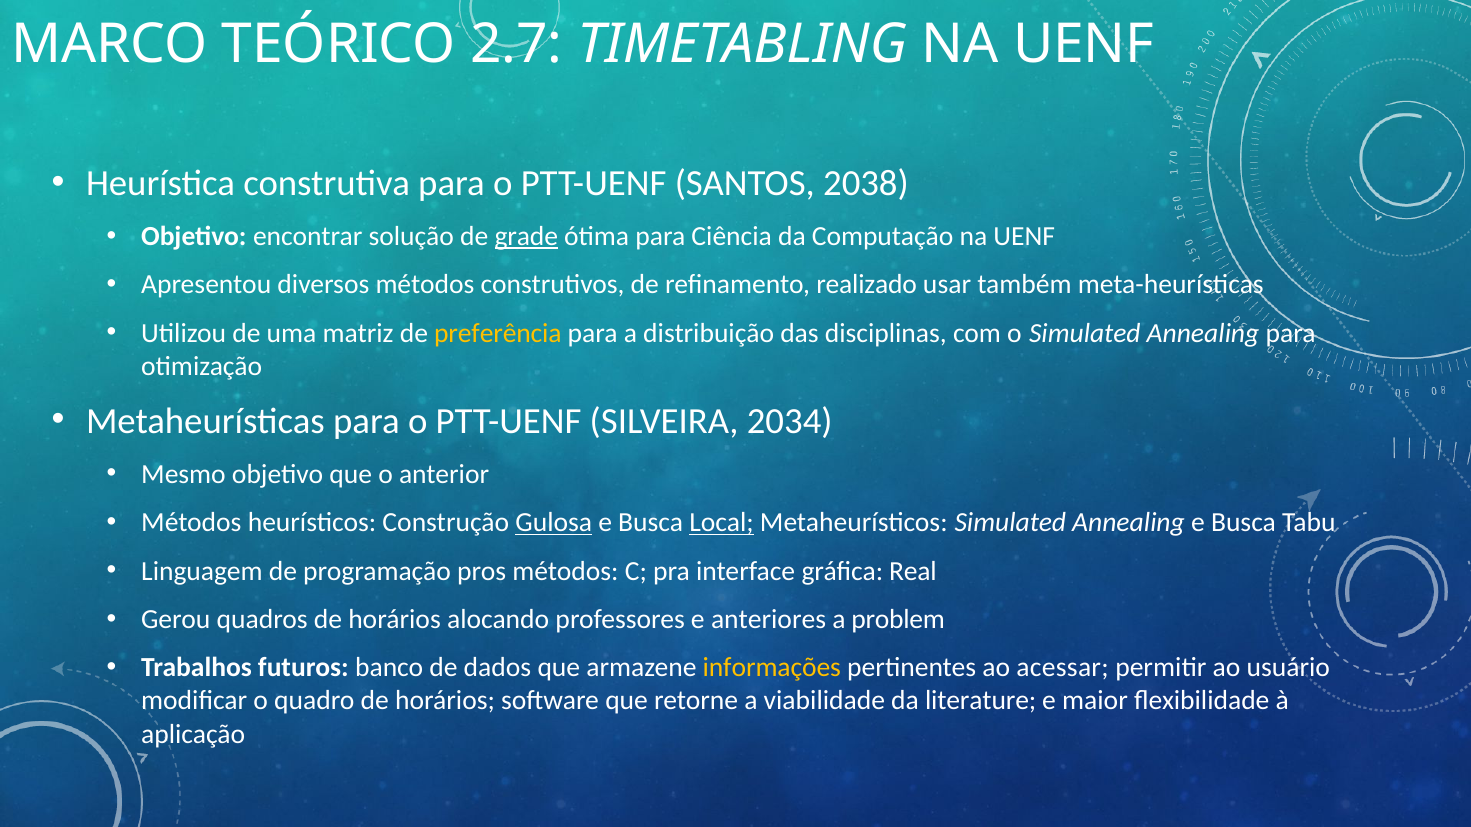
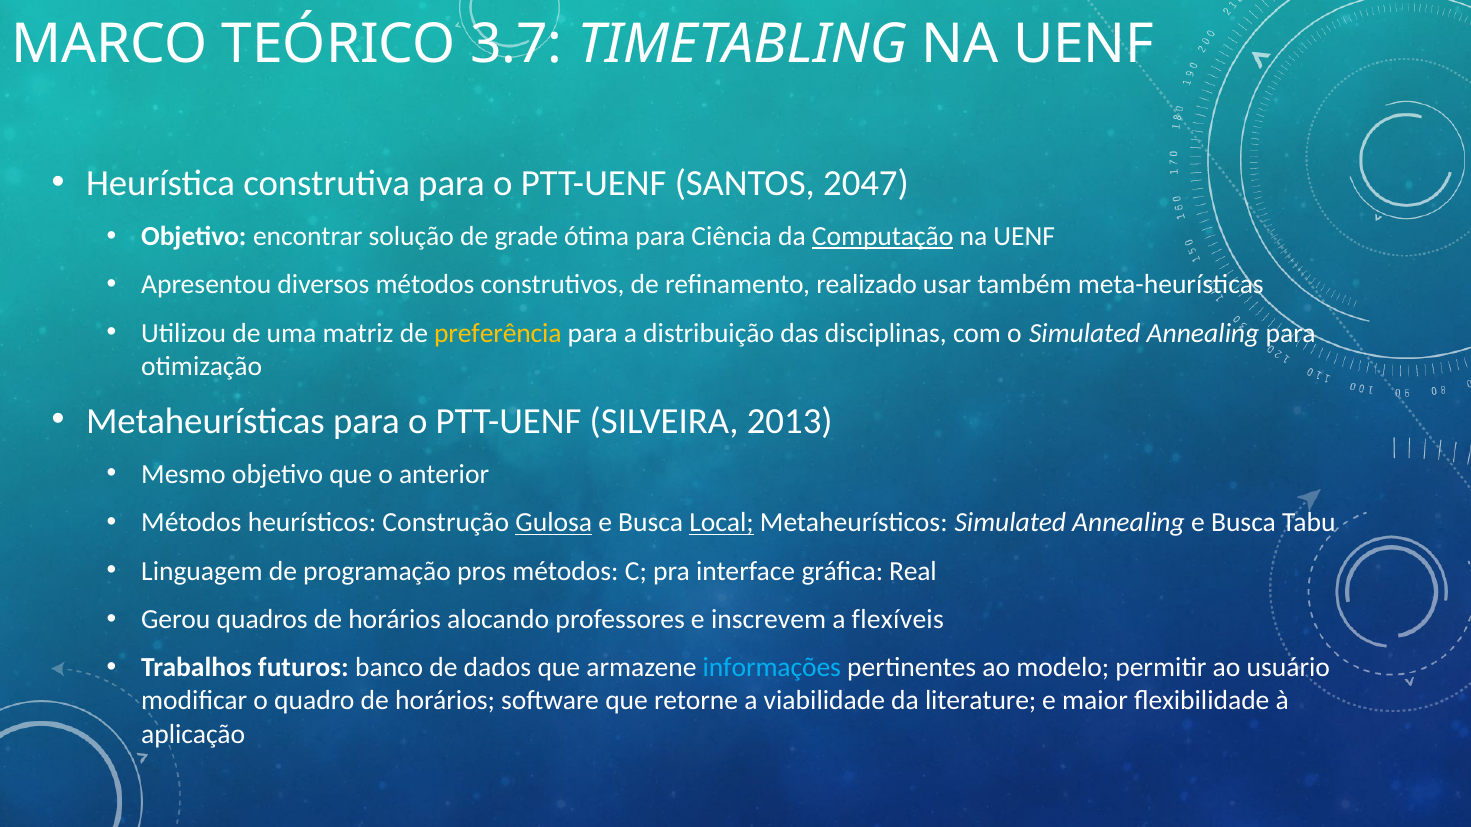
2.7: 2.7 -> 3.7
2038: 2038 -> 2047
grade underline: present -> none
Computação underline: none -> present
2034: 2034 -> 2013
anteriores: anteriores -> inscrevem
problem: problem -> flexíveis
informações colour: yellow -> light blue
acessar: acessar -> modelo
